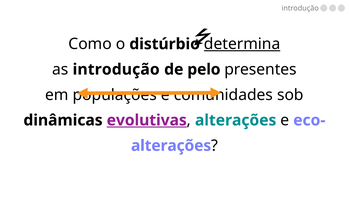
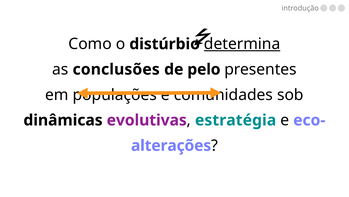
as introdução: introdução -> conclusões
evolutivas underline: present -> none
alterações at (236, 120): alterações -> estratégia
